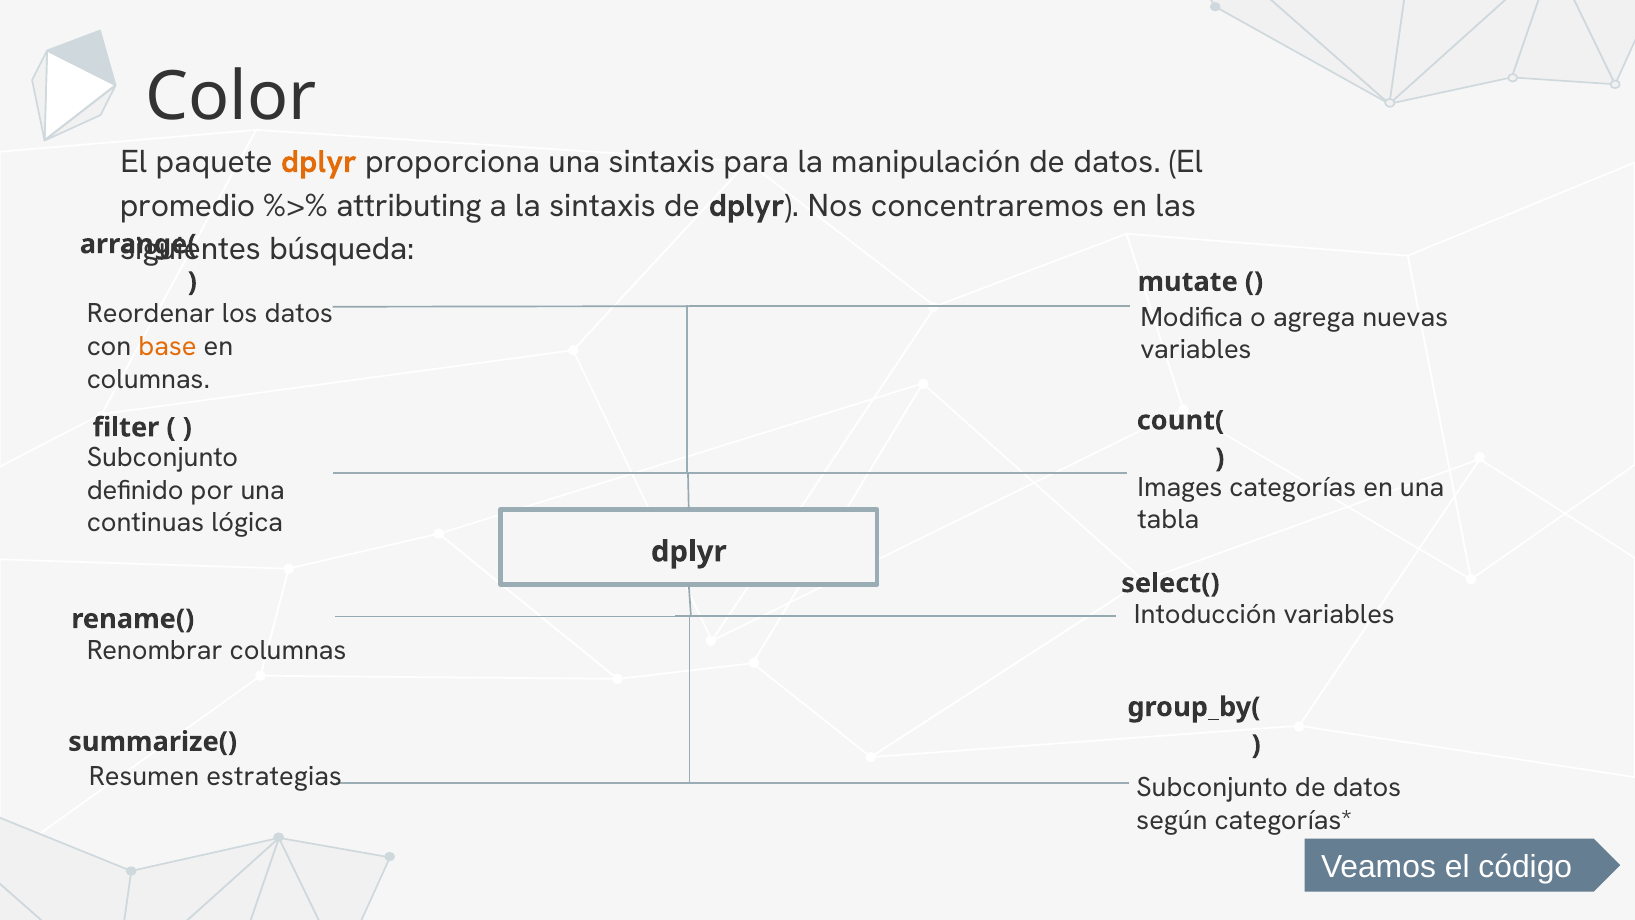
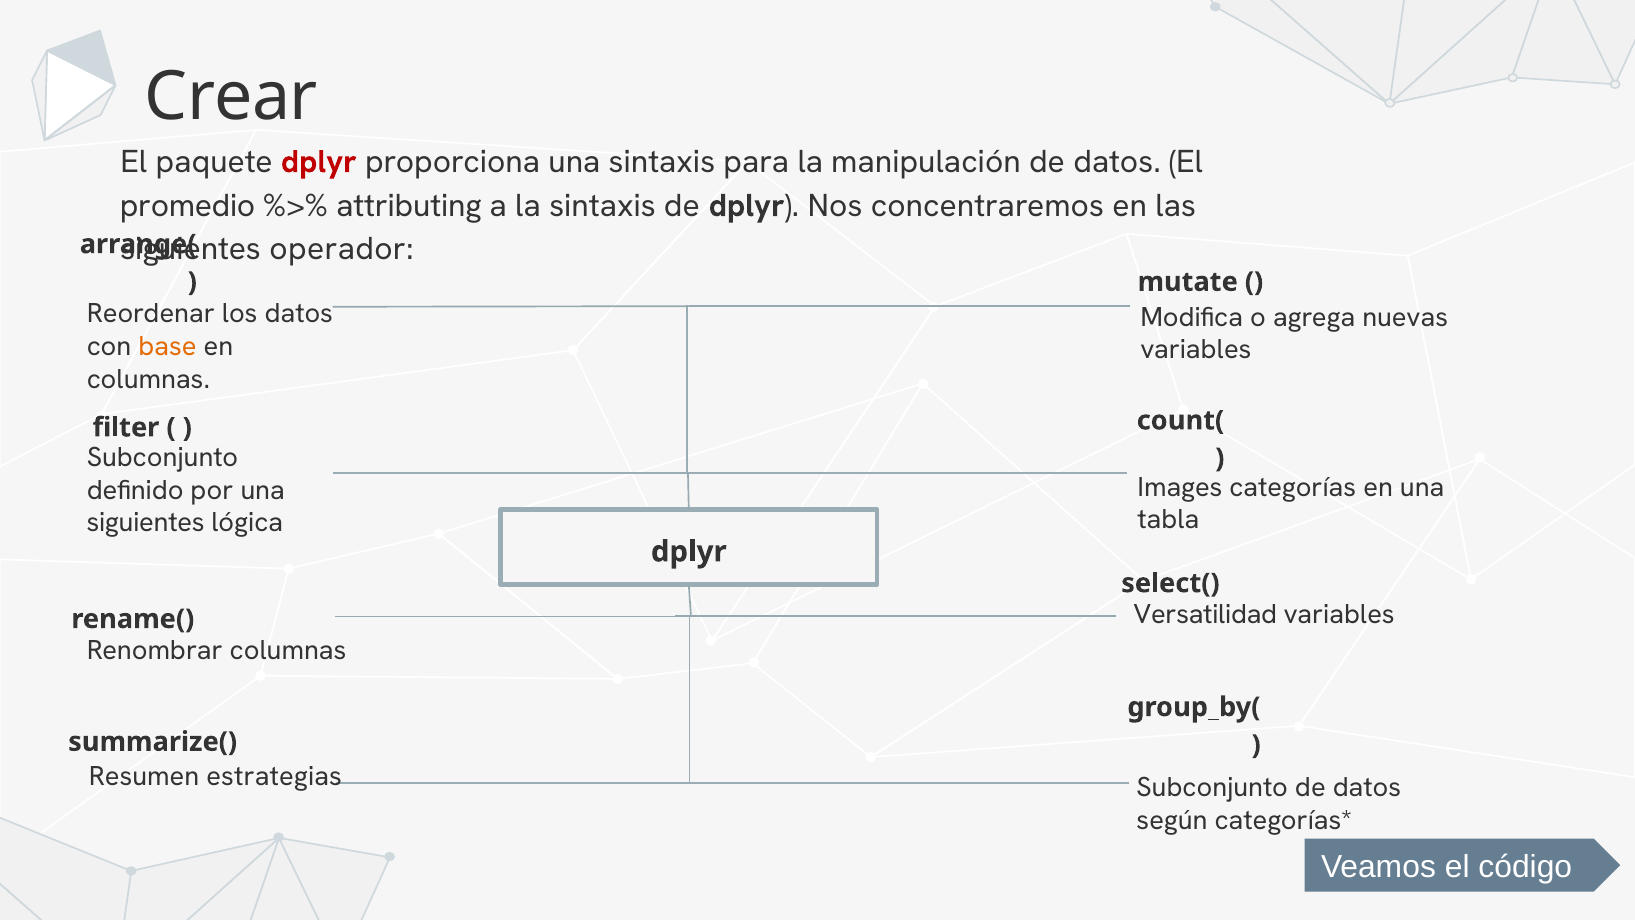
Color: Color -> Crear
dplyr at (319, 162) colour: orange -> red
búsqueda: búsqueda -> operador
continuas at (145, 523): continuas -> siguientes
Intoducción: Intoducción -> Versatilidad
